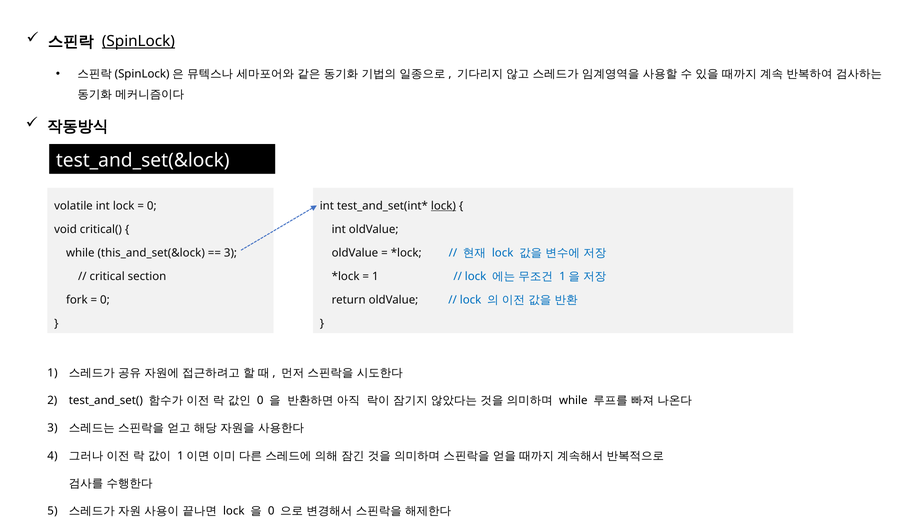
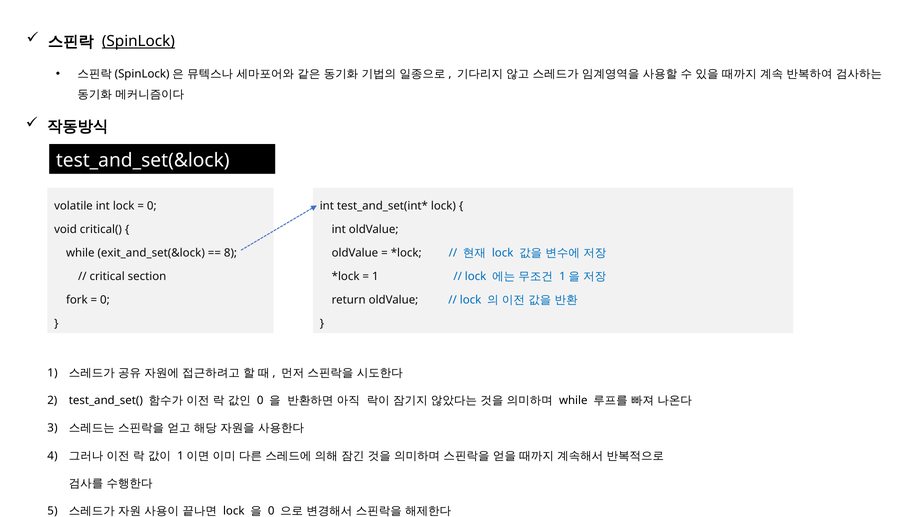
lock at (443, 206) underline: present -> none
this_and_set(&lock: this_and_set(&lock -> exit_and_set(&lock
3 at (230, 253): 3 -> 8
